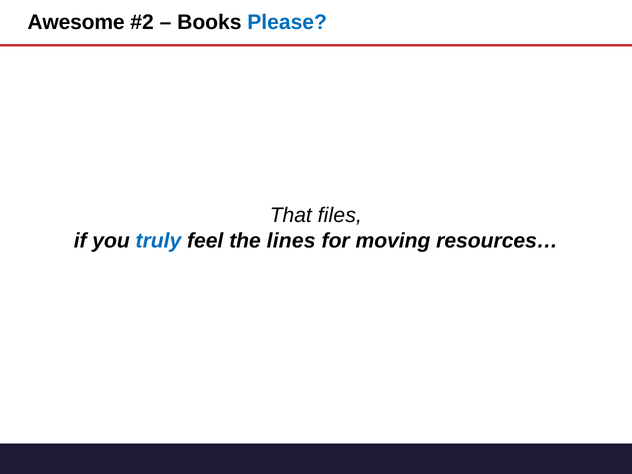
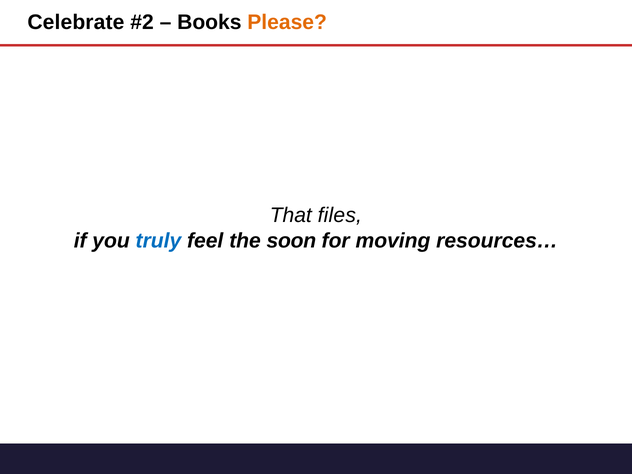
Awesome: Awesome -> Celebrate
Please colour: blue -> orange
lines: lines -> soon
